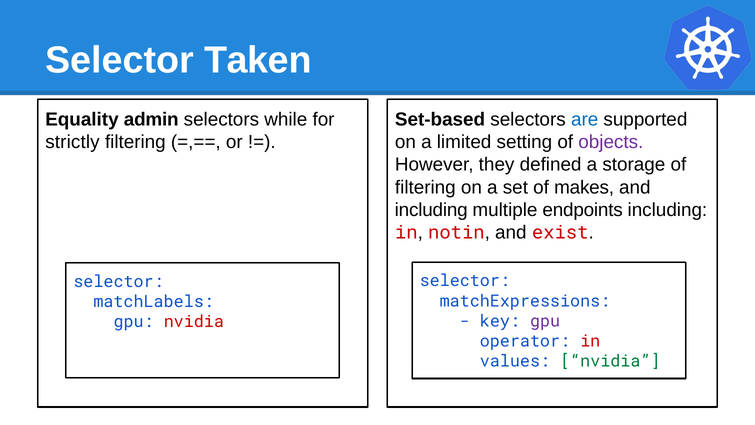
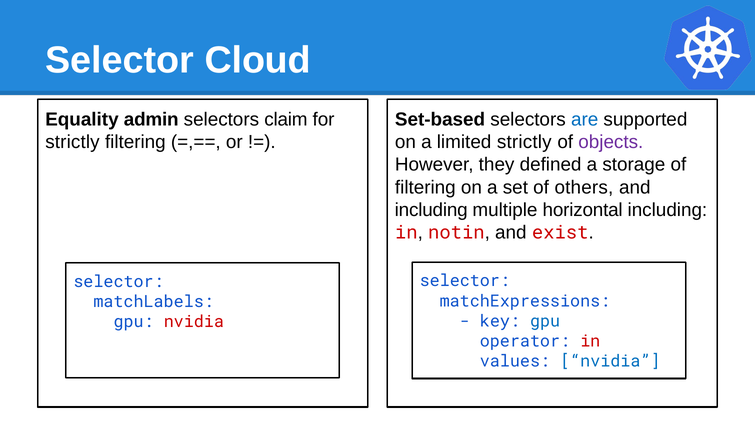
Taken: Taken -> Cloud
while: while -> claim
limited setting: setting -> strictly
makes: makes -> others
endpoints: endpoints -> horizontal
gpu at (545, 321) colour: purple -> blue
nvidia at (610, 361) colour: green -> blue
